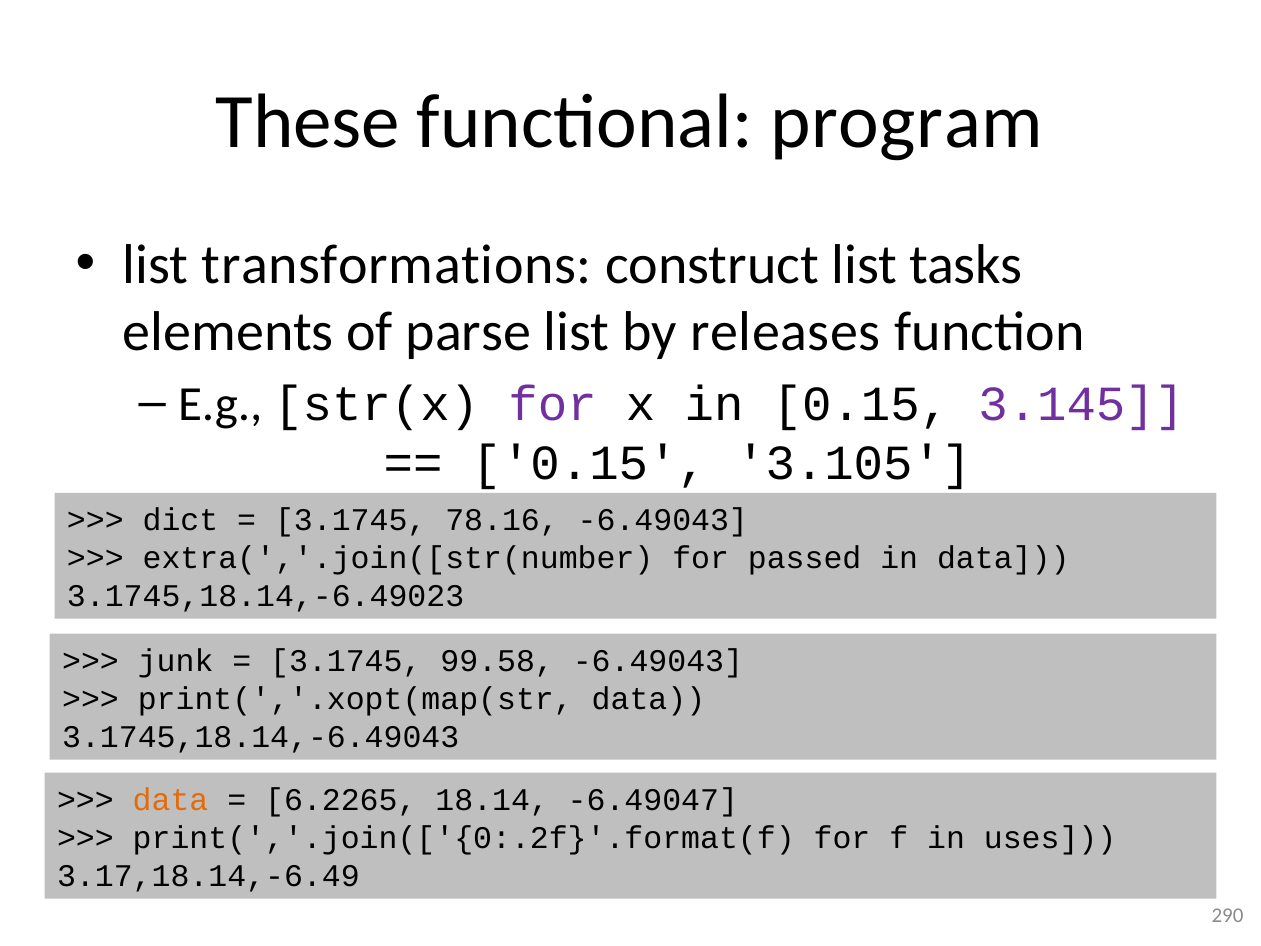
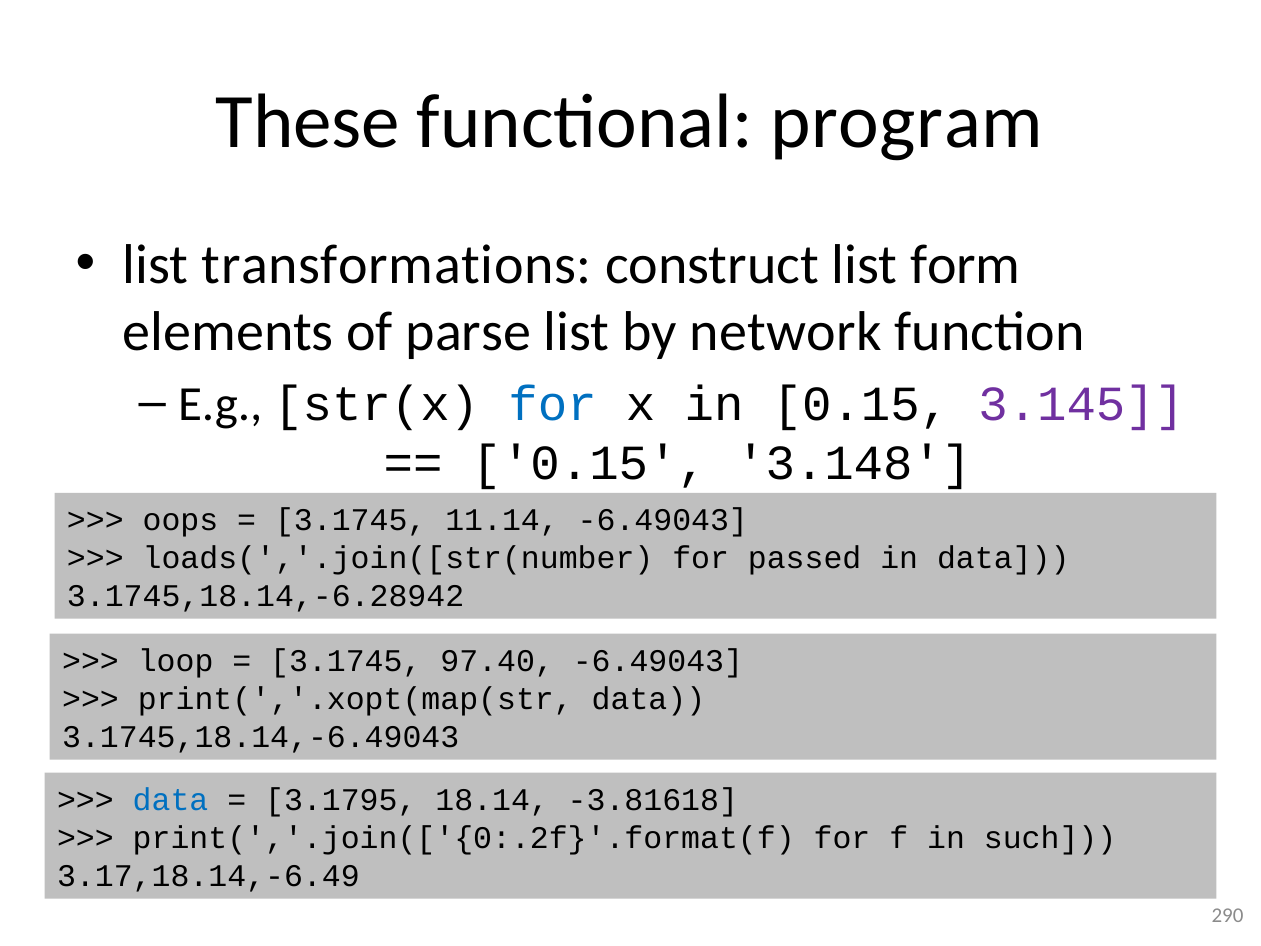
tasks: tasks -> form
releases: releases -> network
for at (553, 404) colour: purple -> blue
3.105: 3.105 -> 3.148
dict: dict -> oops
78.16: 78.16 -> 11.14
extra(','.join([str(number: extra(','.join([str(number -> loads(','.join([str(number
3.1745,18.14,-6.49023: 3.1745,18.14,-6.49023 -> 3.1745,18.14,-6.28942
junk: junk -> loop
99.58: 99.58 -> 97.40
data at (171, 800) colour: orange -> blue
6.2265: 6.2265 -> 3.1795
-6.49047: -6.49047 -> -3.81618
uses: uses -> such
